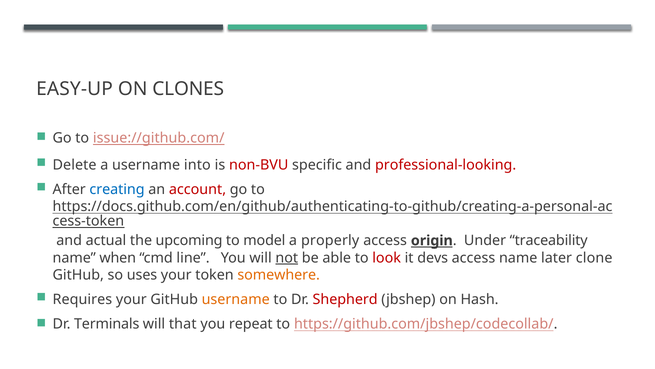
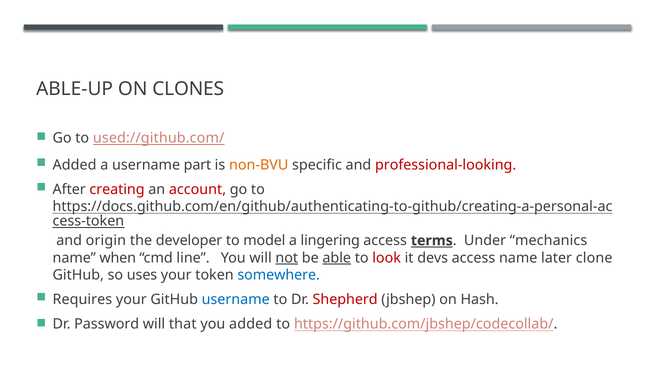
EASY-UP: EASY-UP -> ABLE-UP
issue://github.com/: issue://github.com/ -> used://github.com/
Delete at (75, 165): Delete -> Added
into: into -> part
non-BVU colour: red -> orange
creating colour: blue -> red
actual: actual -> origin
upcoming: upcoming -> developer
properly: properly -> lingering
origin: origin -> terms
traceability: traceability -> mechanics
able underline: none -> present
somewhere colour: orange -> blue
username at (236, 299) colour: orange -> blue
Terminals: Terminals -> Password
you repeat: repeat -> added
